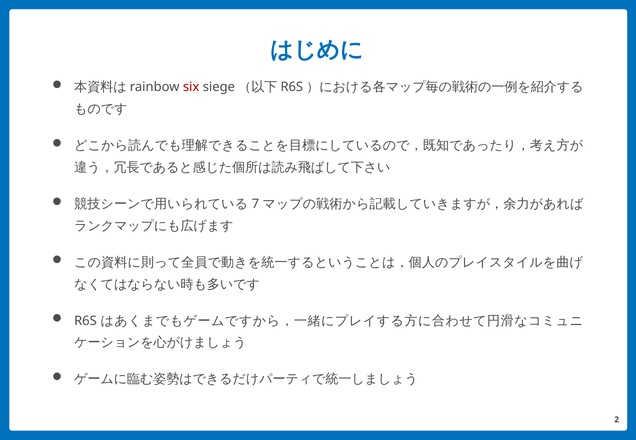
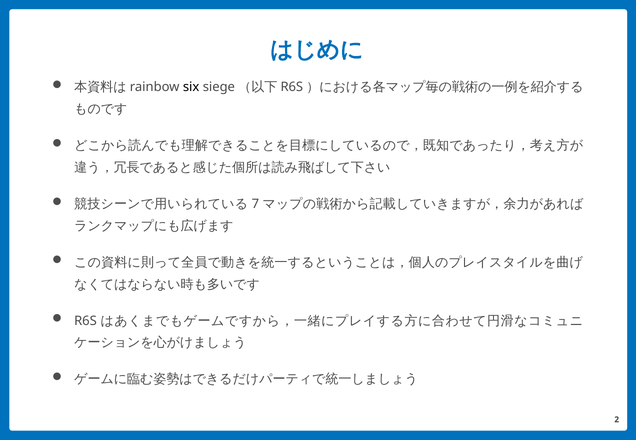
six colour: red -> black
